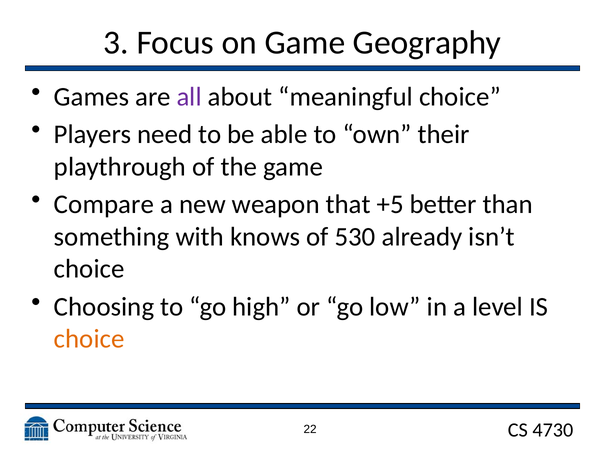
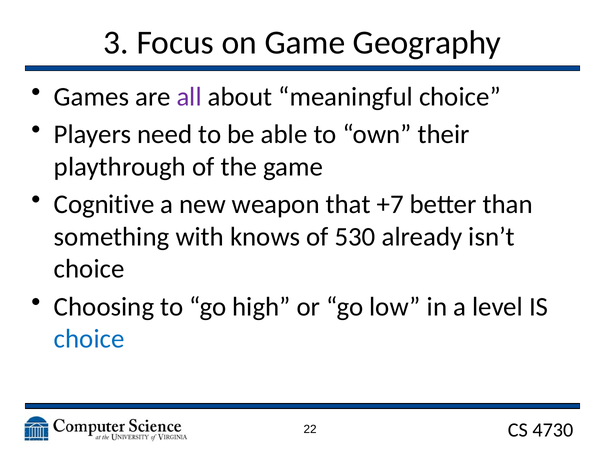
Compare: Compare -> Cognitive
+5: +5 -> +7
choice at (89, 339) colour: orange -> blue
